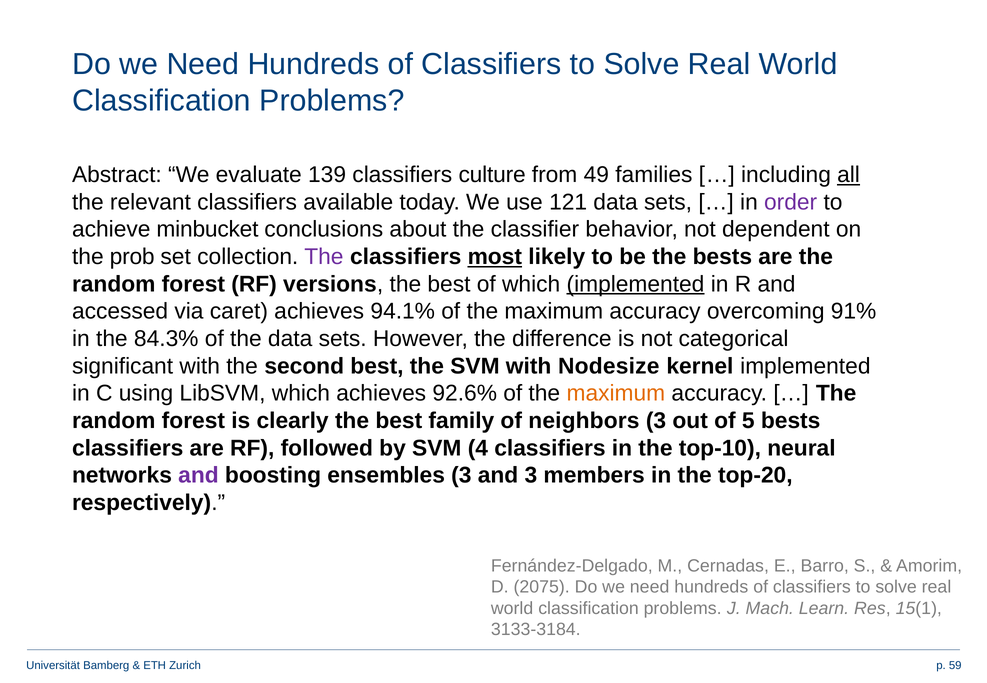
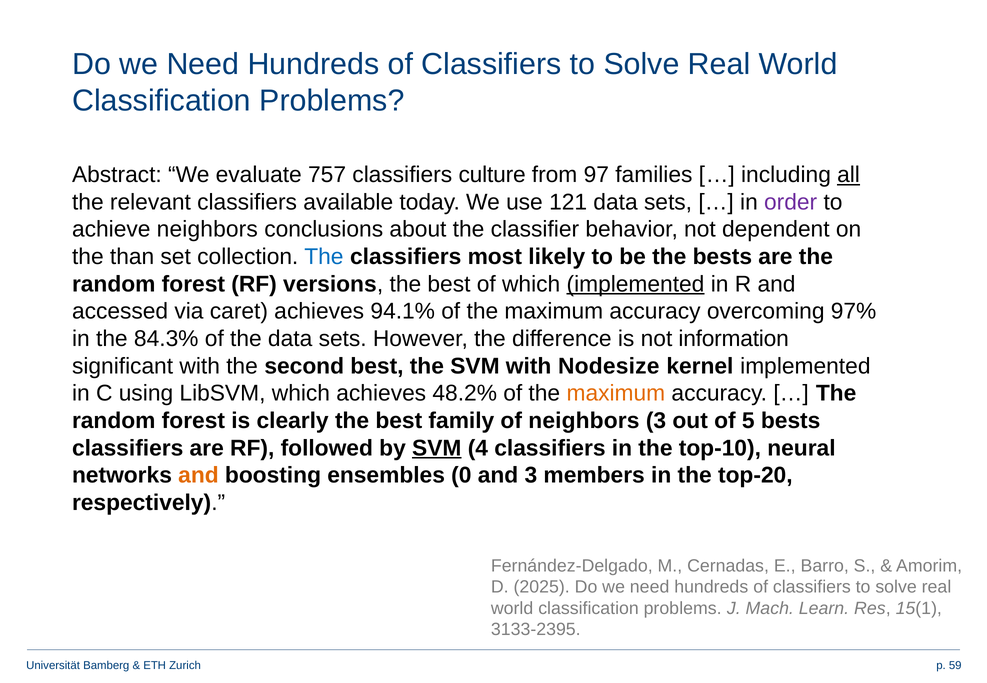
139: 139 -> 757
49: 49 -> 97
achieve minbucket: minbucket -> neighbors
prob: prob -> than
The at (324, 257) colour: purple -> blue
most underline: present -> none
91%: 91% -> 97%
categorical: categorical -> information
92.6%: 92.6% -> 48.2%
SVM at (437, 448) underline: none -> present
and at (198, 476) colour: purple -> orange
ensembles 3: 3 -> 0
2075: 2075 -> 2025
3133-3184: 3133-3184 -> 3133-2395
